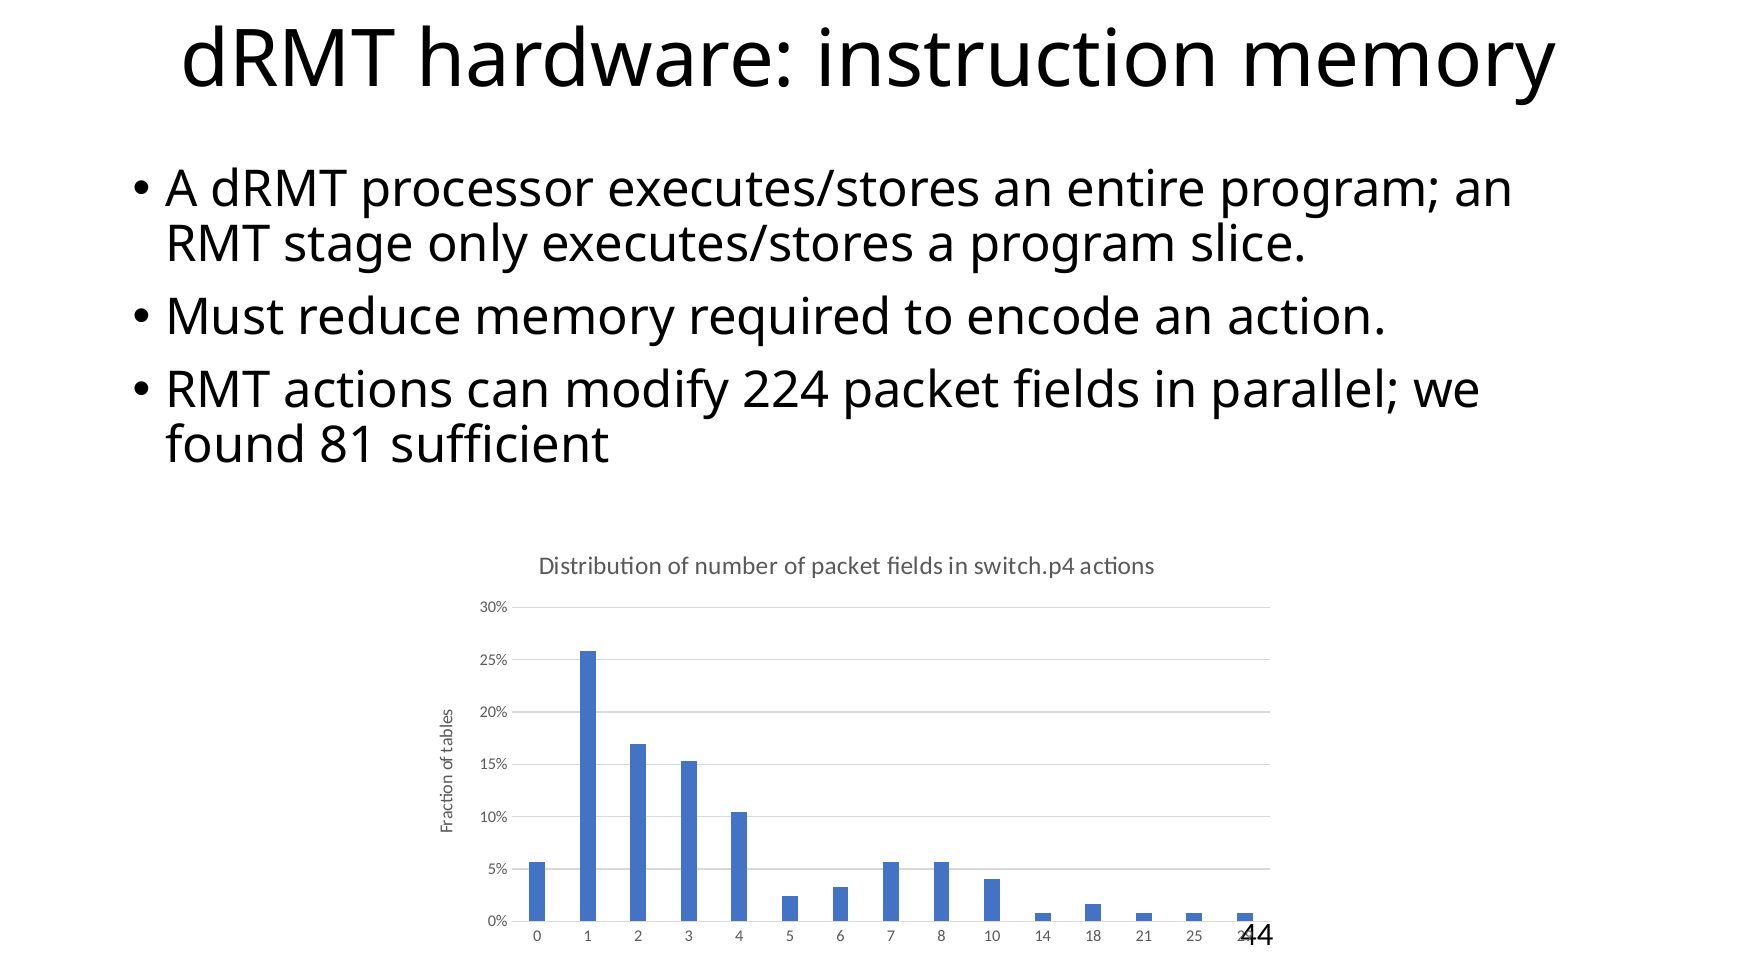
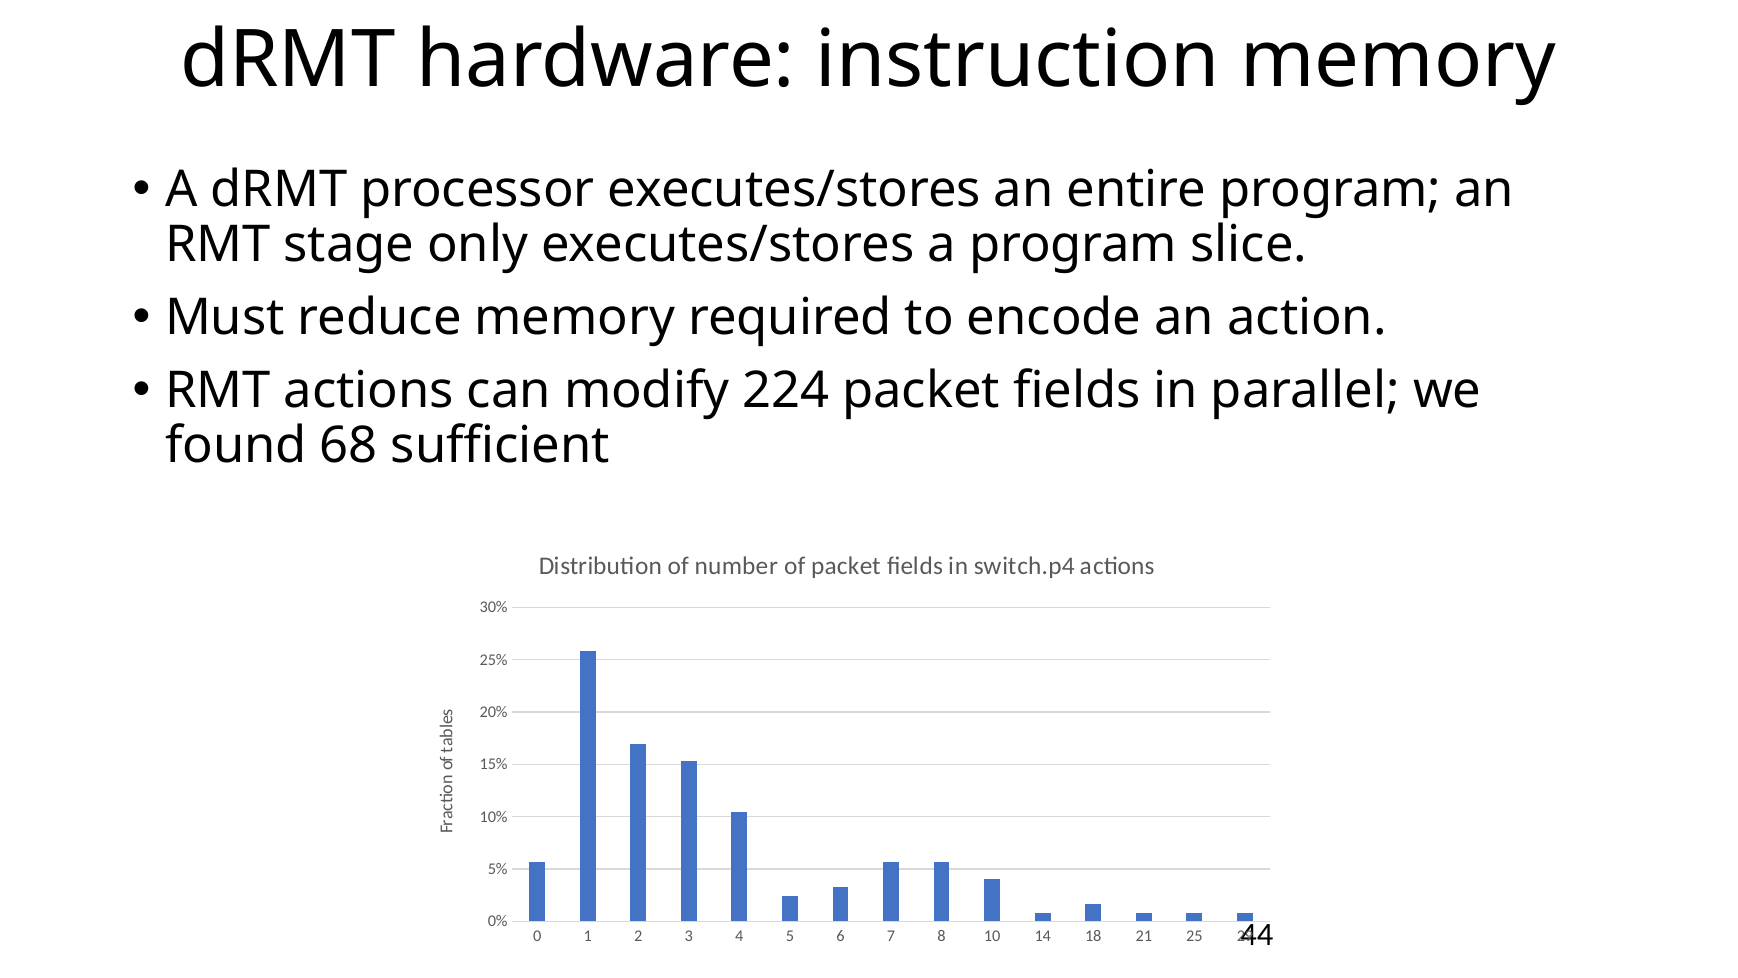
81: 81 -> 68
